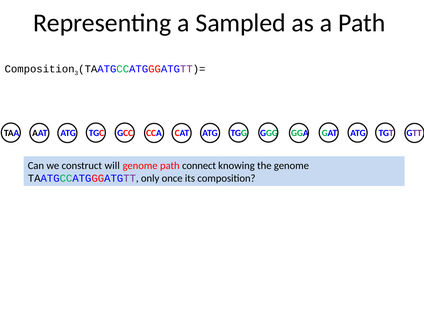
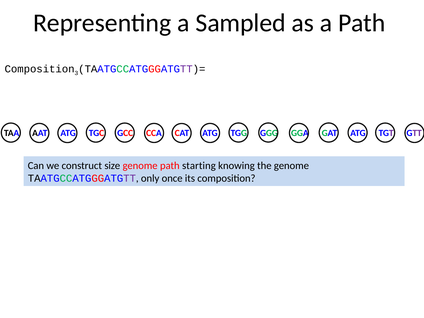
will: will -> size
connect: connect -> starting
